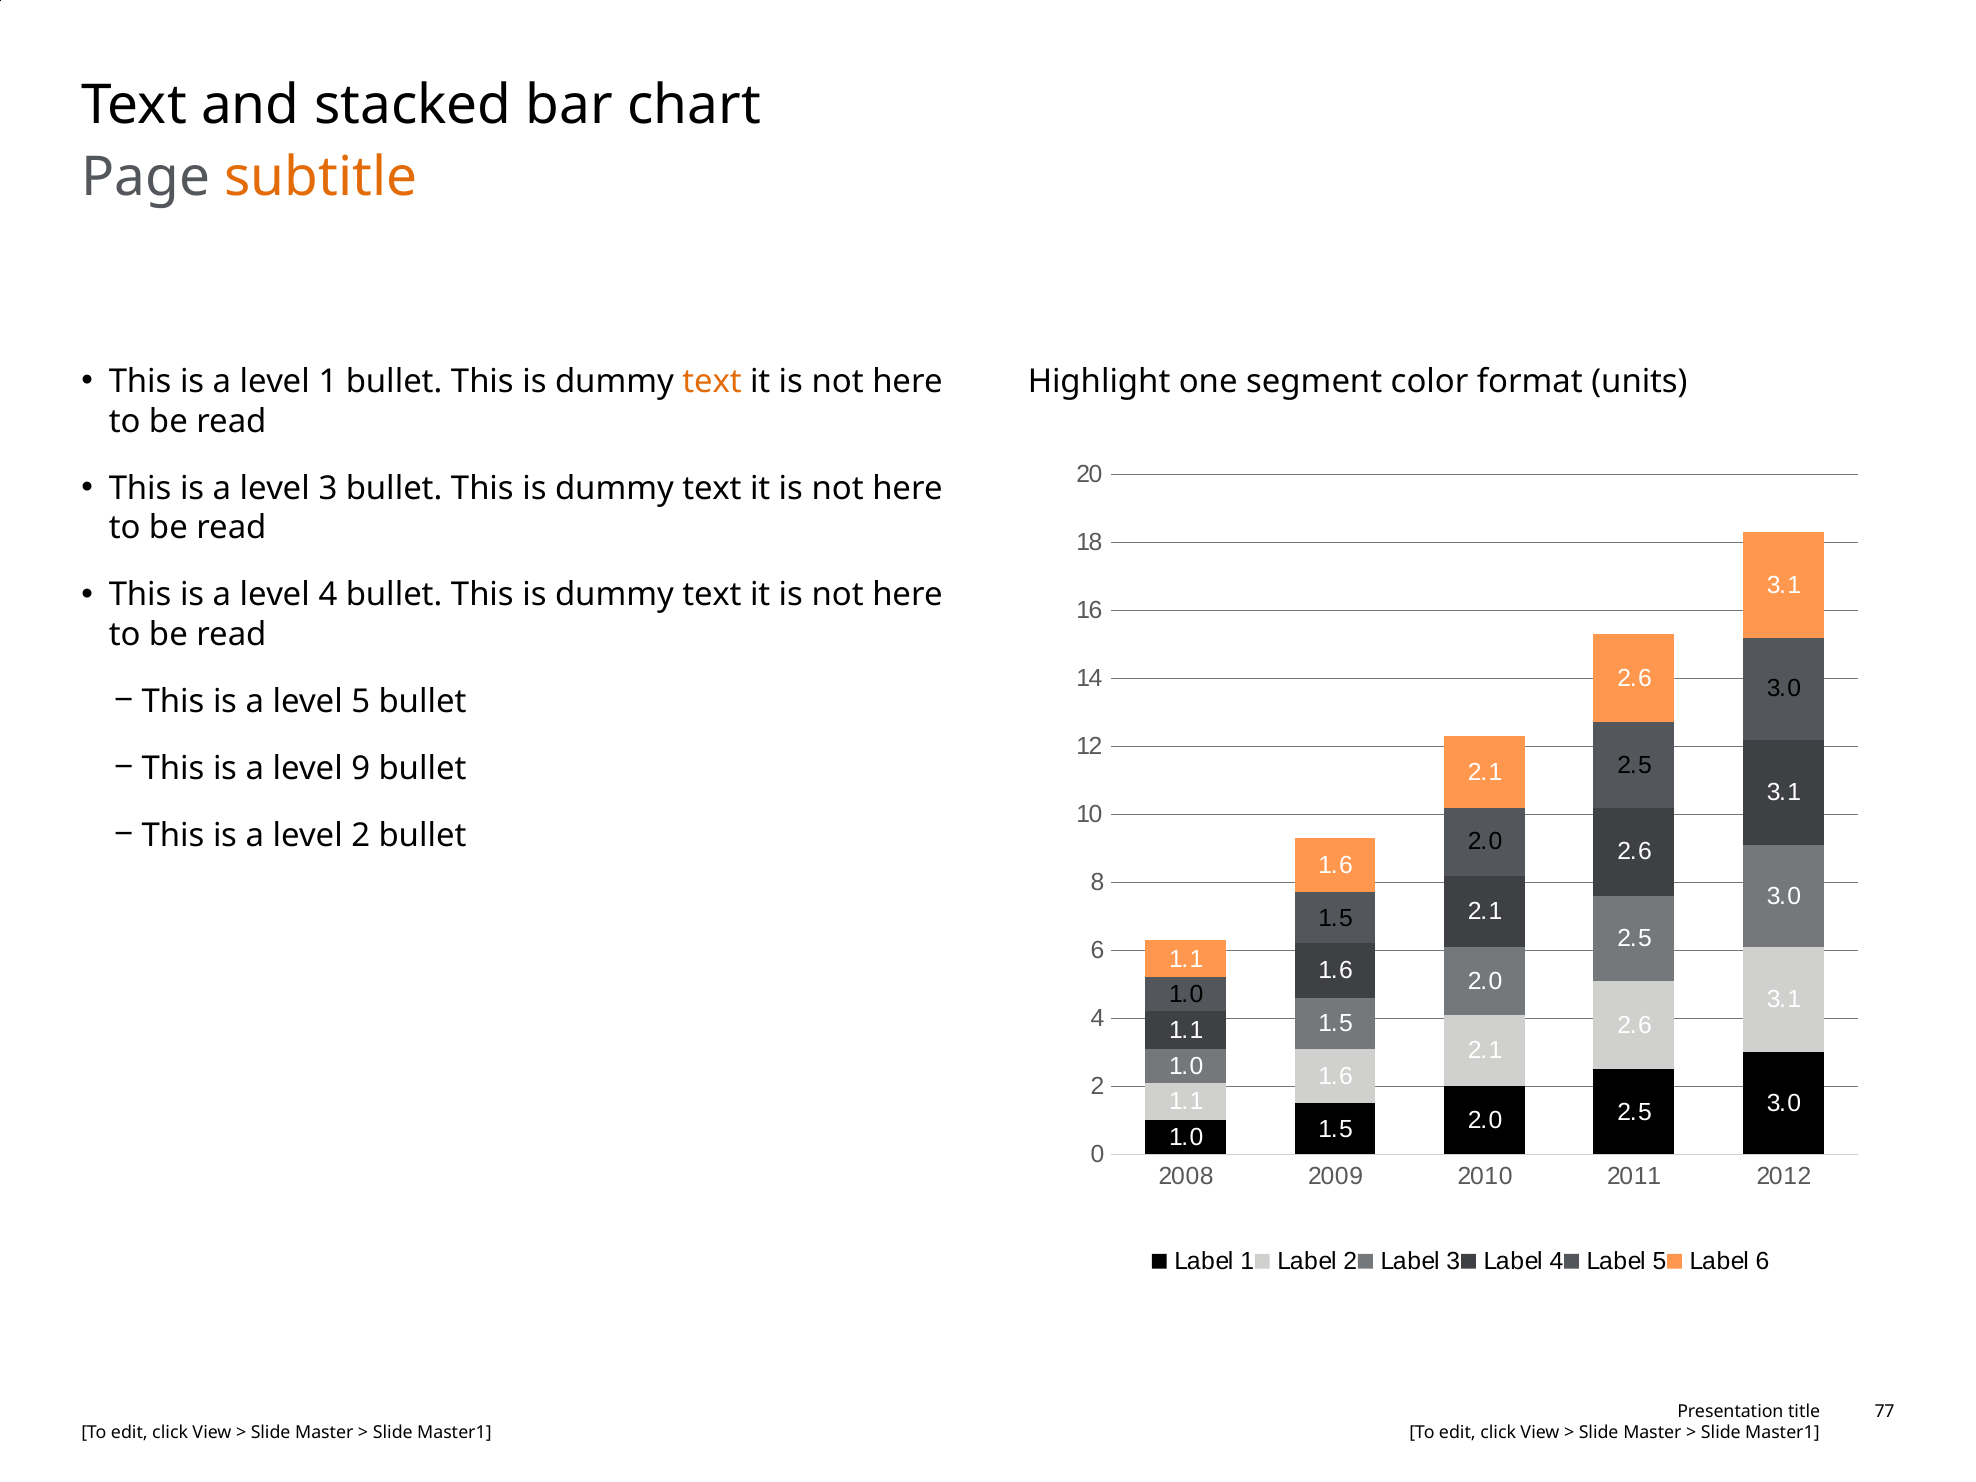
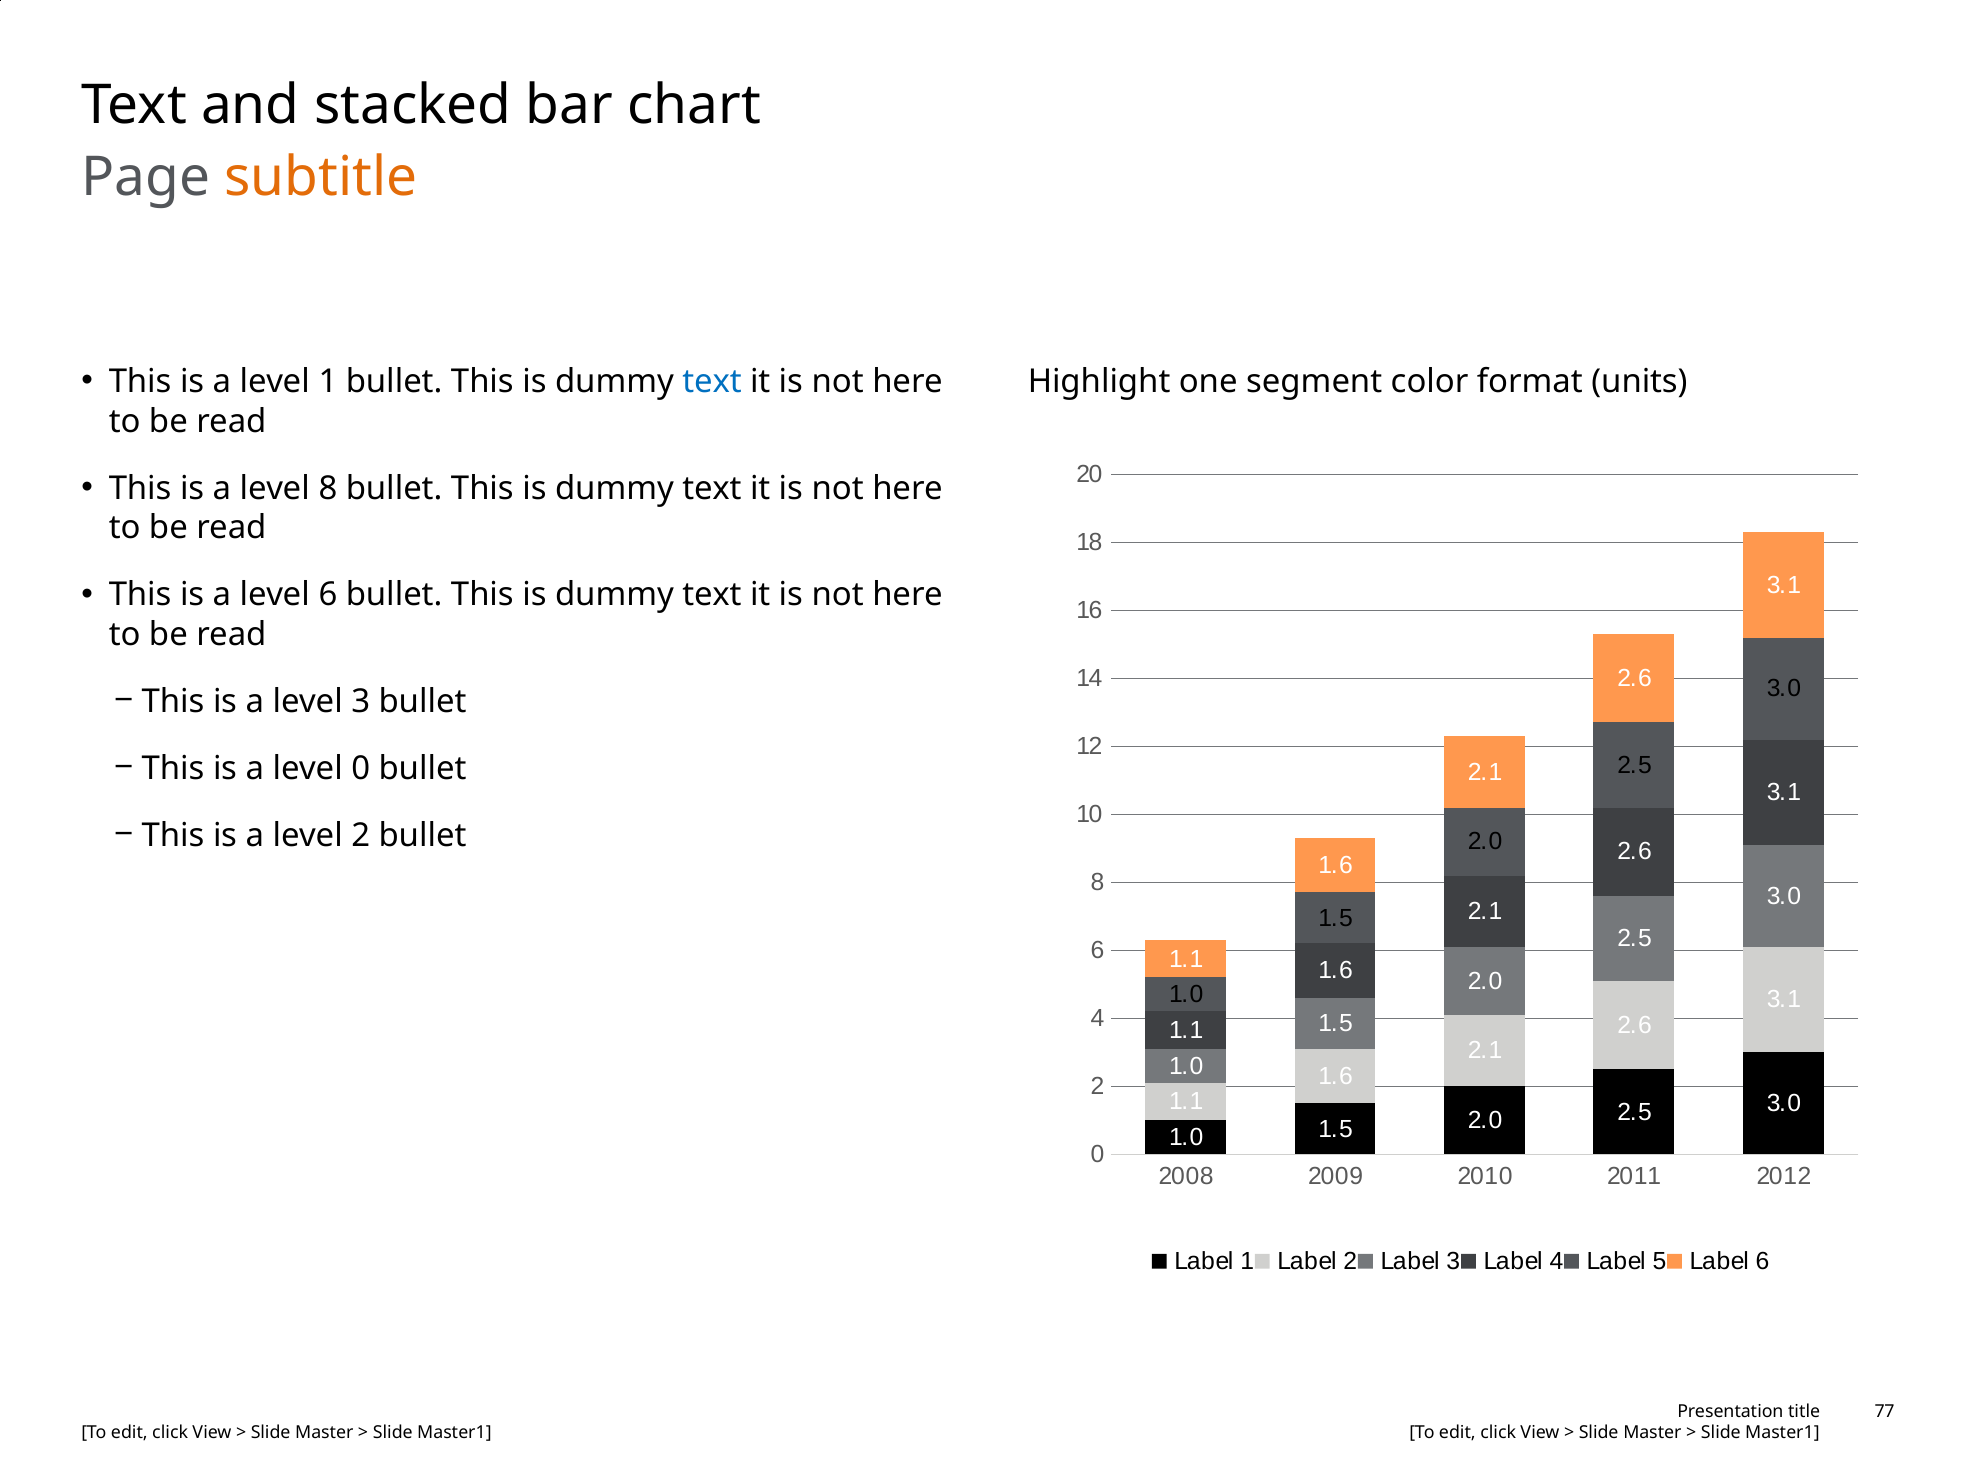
text at (712, 382) colour: orange -> blue
level 3: 3 -> 8
level 4: 4 -> 6
level 5: 5 -> 3
level 9: 9 -> 0
